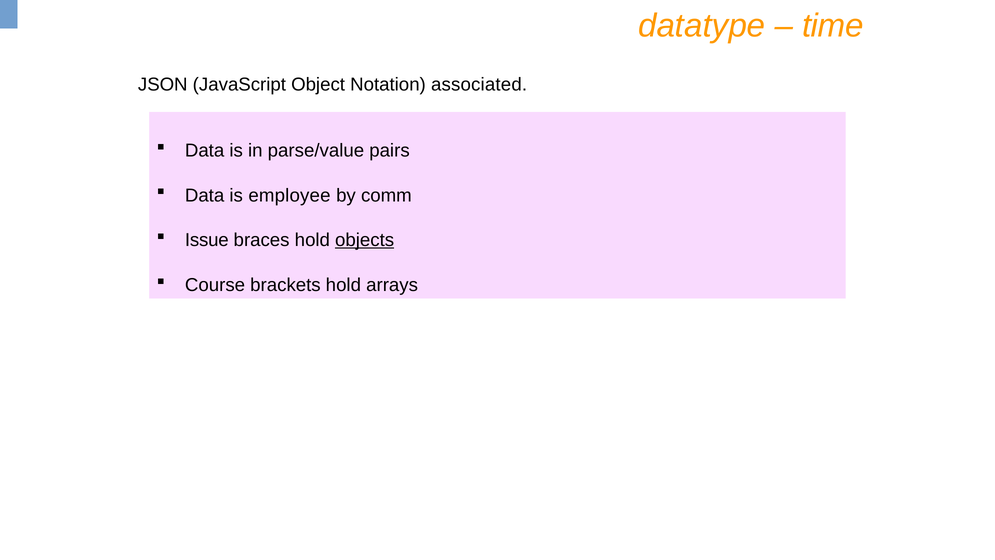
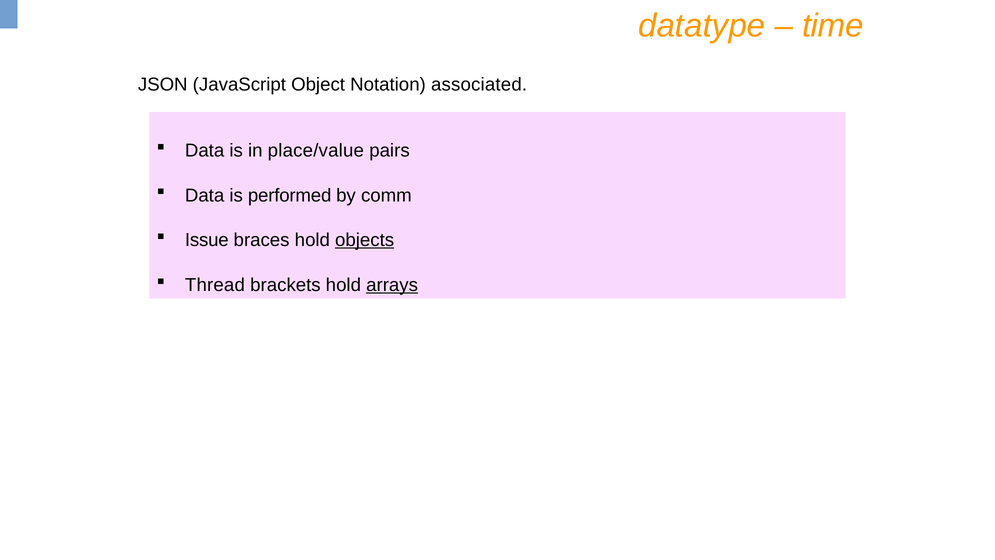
parse/value: parse/value -> place/value
employee: employee -> performed
Course: Course -> Thread
arrays underline: none -> present
